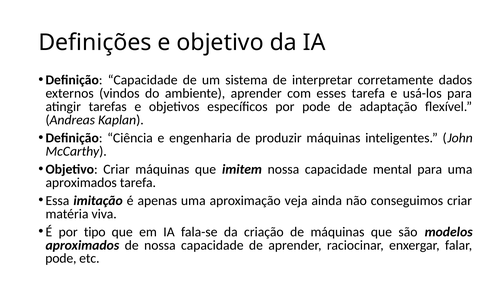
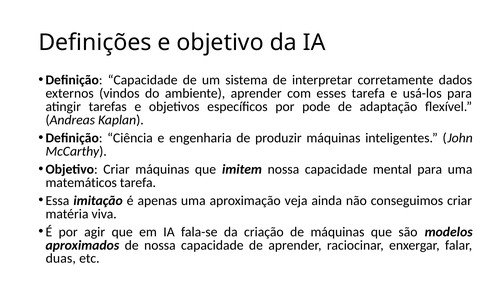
aproximados at (81, 182): aproximados -> matemáticos
tipo: tipo -> agir
pode at (61, 258): pode -> duas
